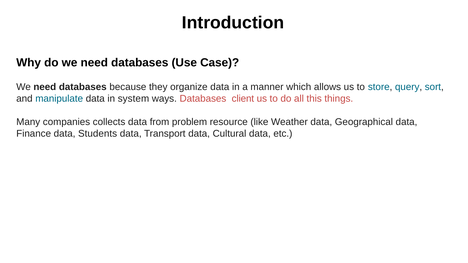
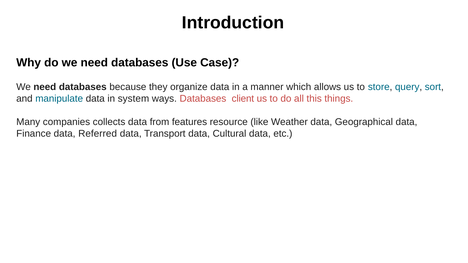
problem: problem -> features
Students: Students -> Referred
